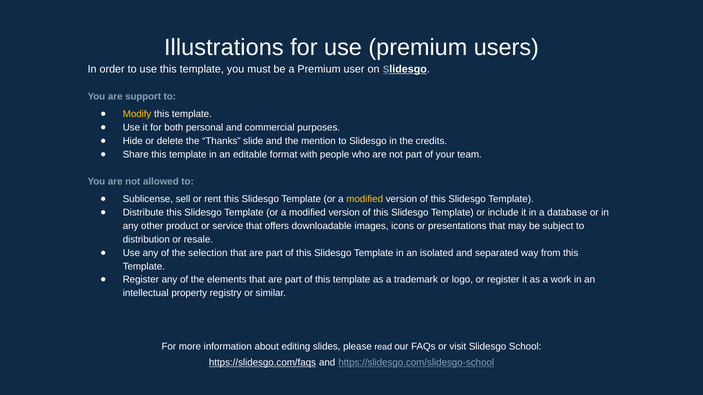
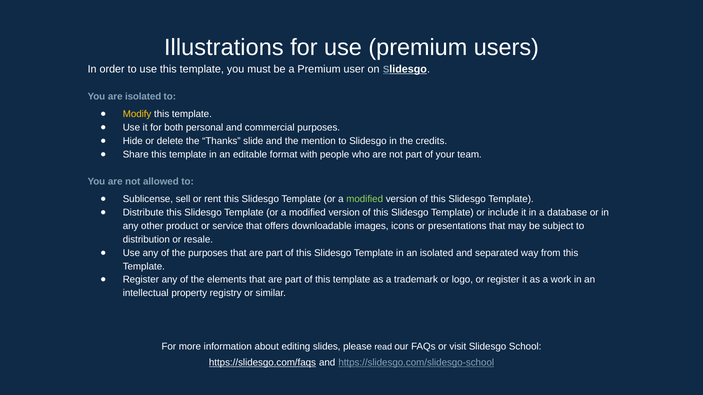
are support: support -> isolated
modified at (365, 199) colour: yellow -> light green
the selection: selection -> purposes
